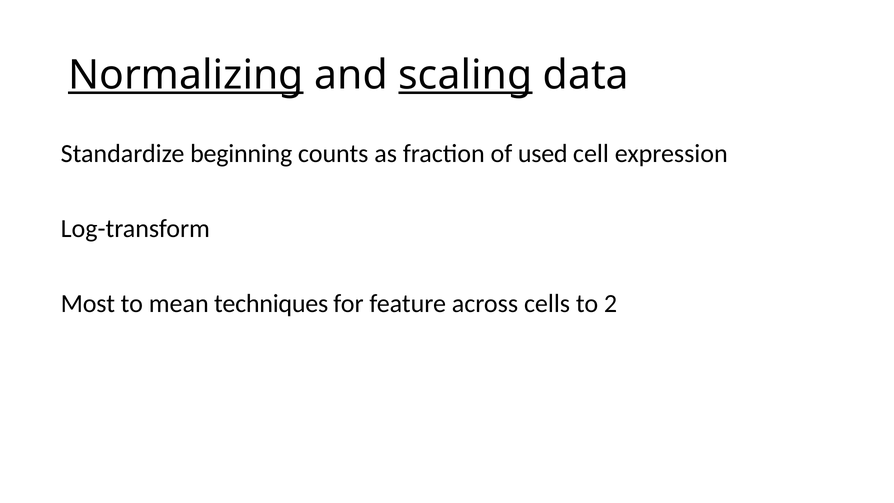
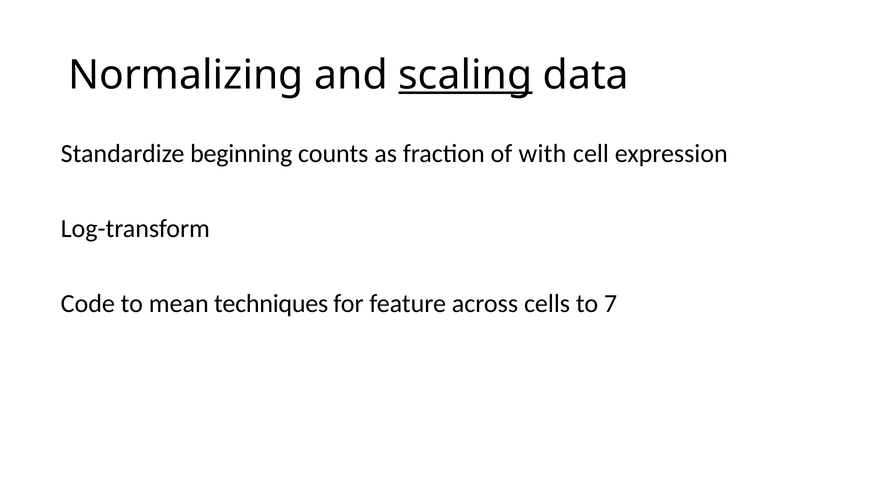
Normalizing underline: present -> none
used: used -> with
Most: Most -> Code
2: 2 -> 7
